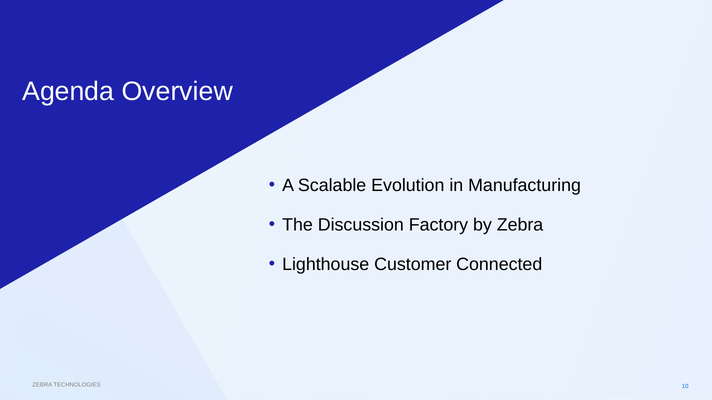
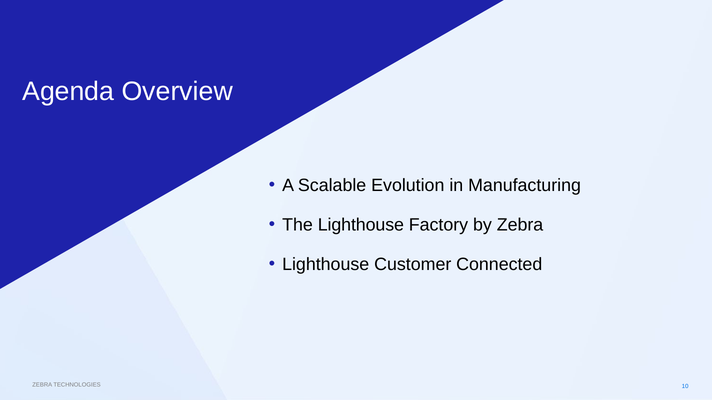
The Discussion: Discussion -> Lighthouse
